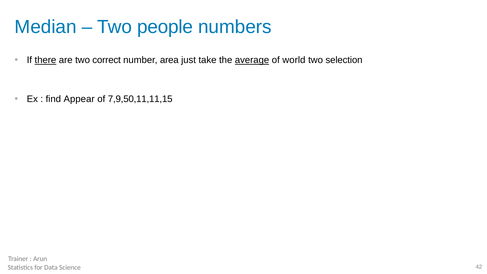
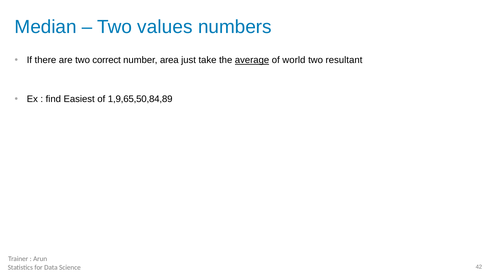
people: people -> values
there underline: present -> none
selection: selection -> resultant
Appear: Appear -> Easiest
7,9,50,11,11,15: 7,9,50,11,11,15 -> 1,9,65,50,84,89
